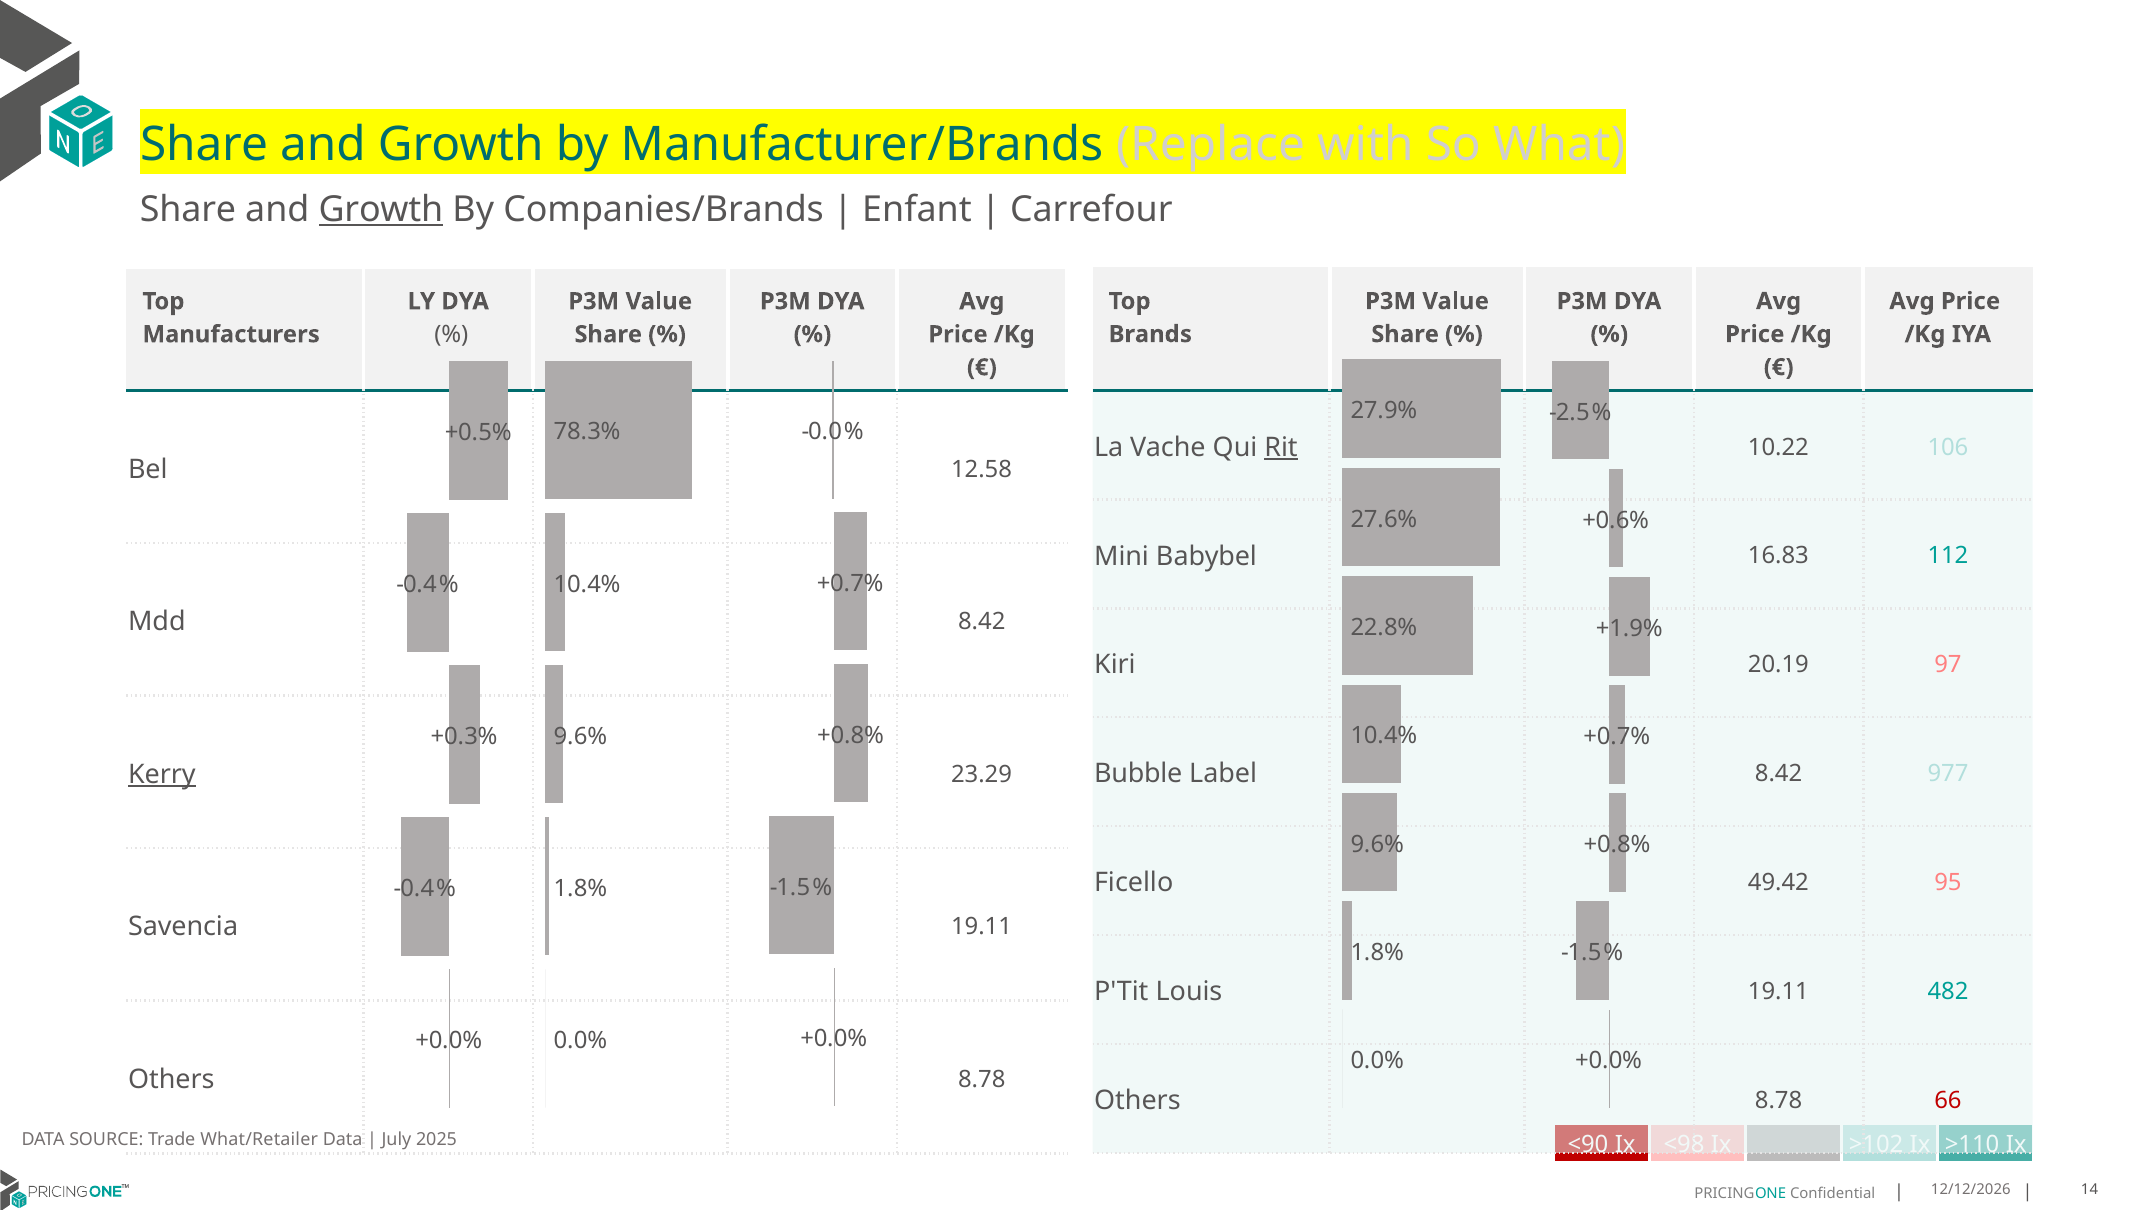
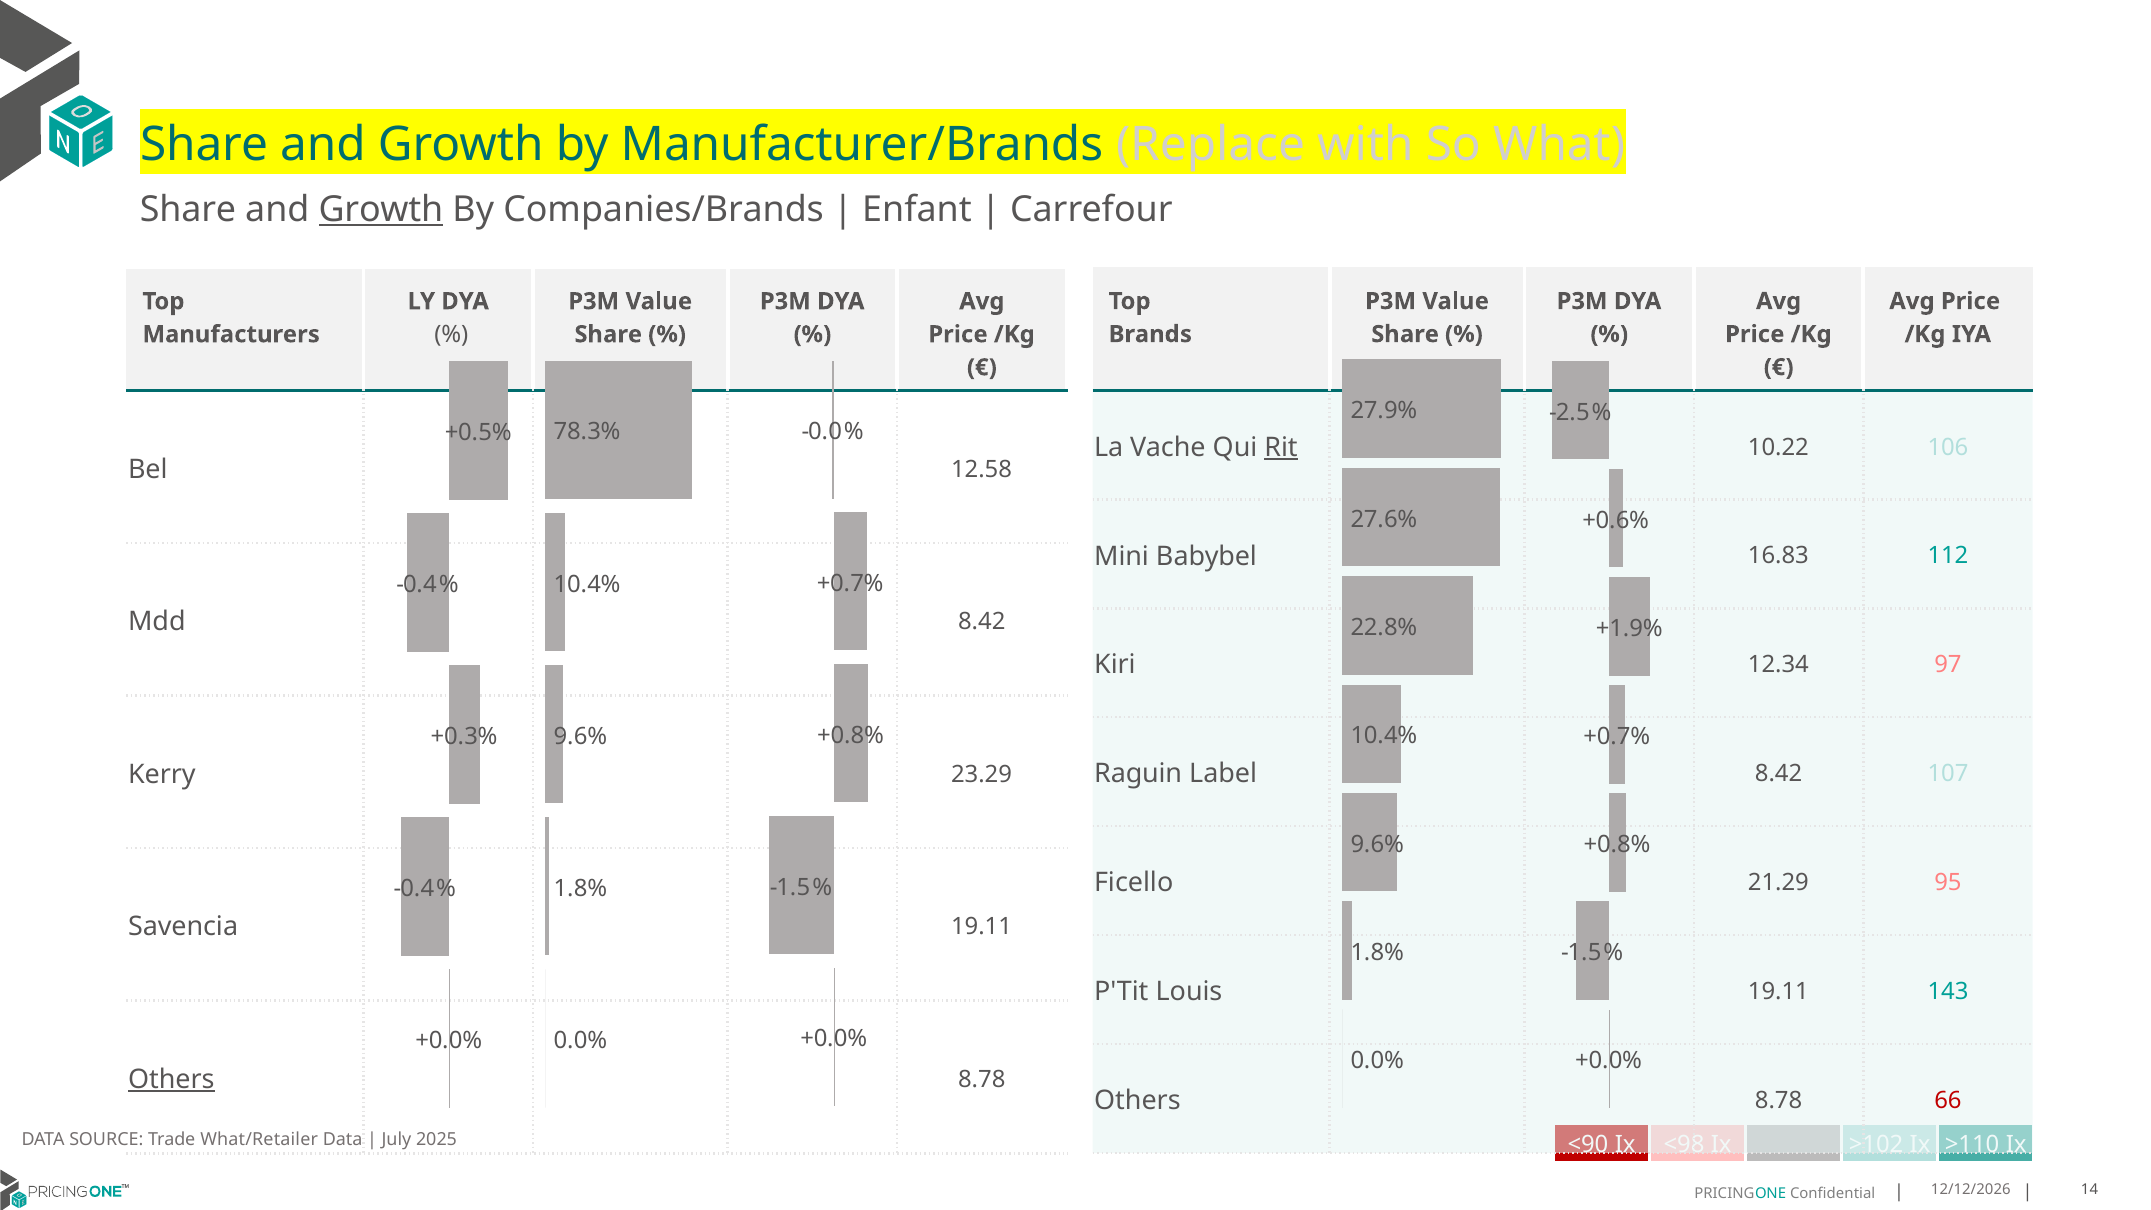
20.19: 20.19 -> 12.34
Bubble: Bubble -> Raguin
977: 977 -> 107
Kerry underline: present -> none
49.42: 49.42 -> 21.29
482: 482 -> 143
Others at (171, 1079) underline: none -> present
